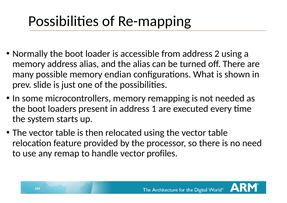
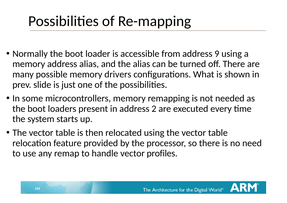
2: 2 -> 9
endian: endian -> drivers
1: 1 -> 2
